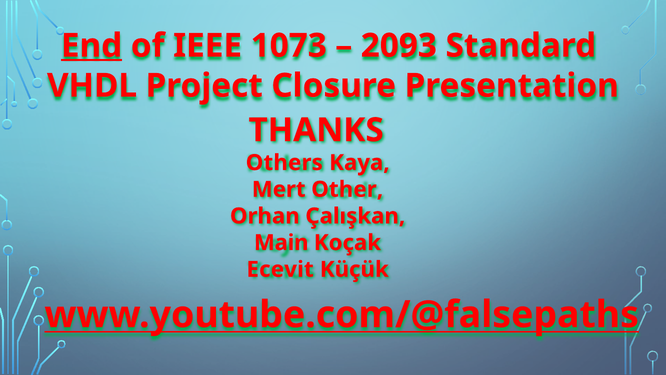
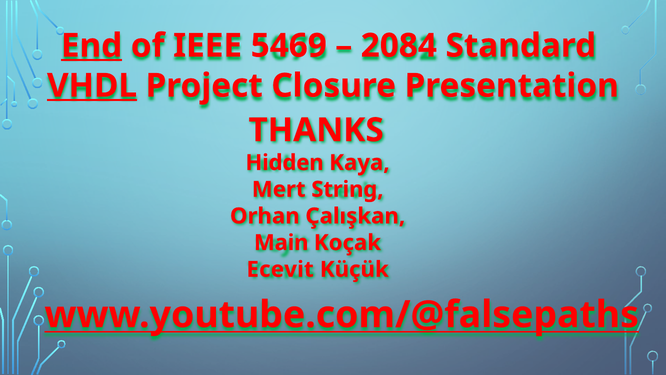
1073: 1073 -> 5469
2093: 2093 -> 2084
VHDL underline: none -> present
Others: Others -> Hidden
Other: Other -> String
